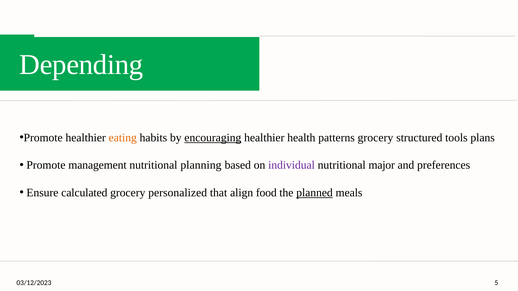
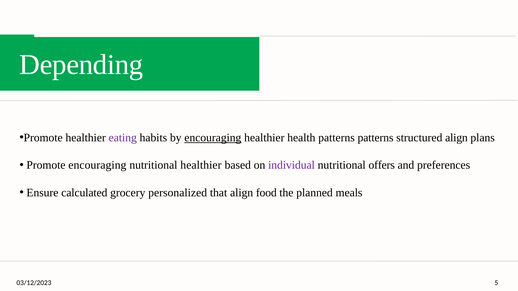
eating colour: orange -> purple
patterns grocery: grocery -> patterns
structured tools: tools -> align
Promote management: management -> encouraging
nutritional planning: planning -> healthier
major: major -> offers
planned underline: present -> none
